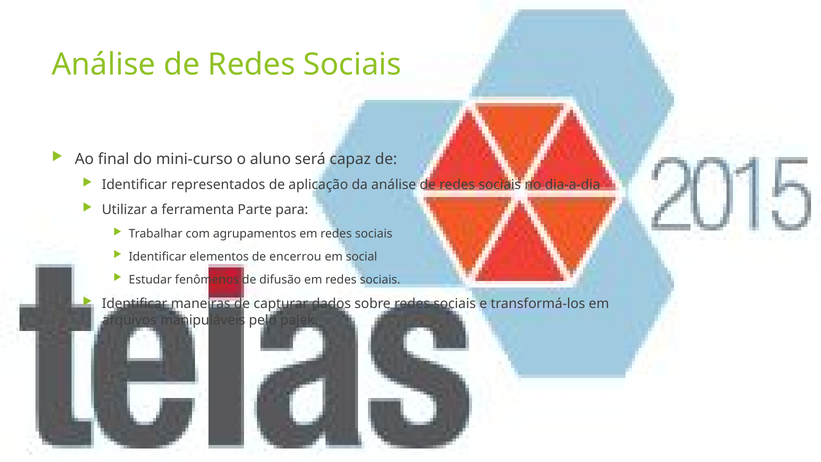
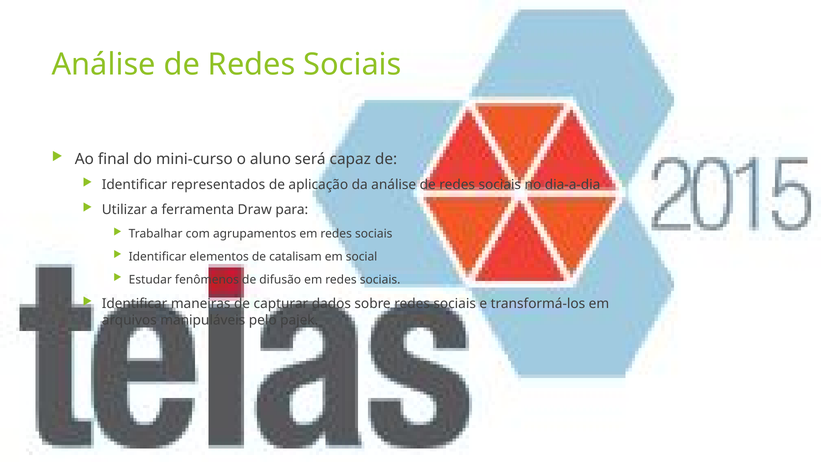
Parte: Parte -> Draw
encerrou: encerrou -> catalisam
